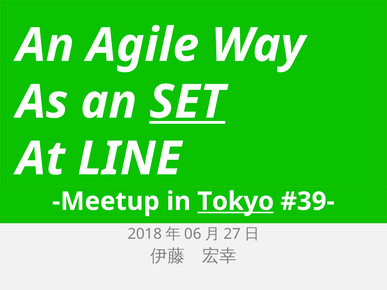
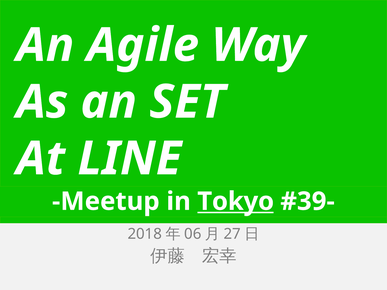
SET underline: present -> none
